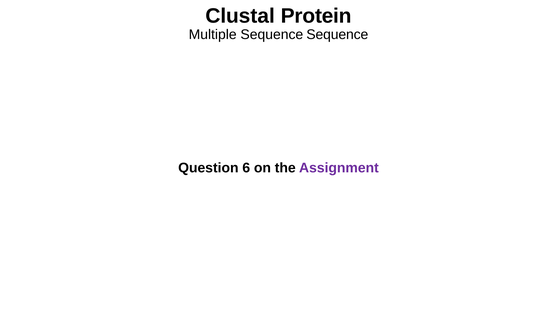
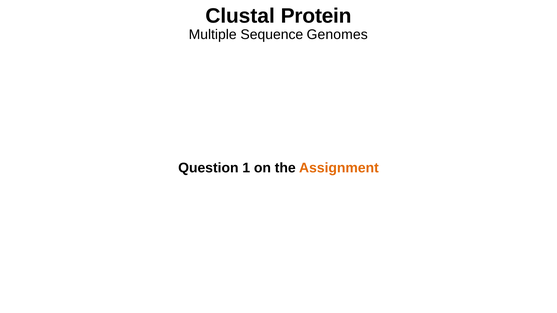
Sequence Sequence: Sequence -> Genomes
6: 6 -> 1
Assignment colour: purple -> orange
